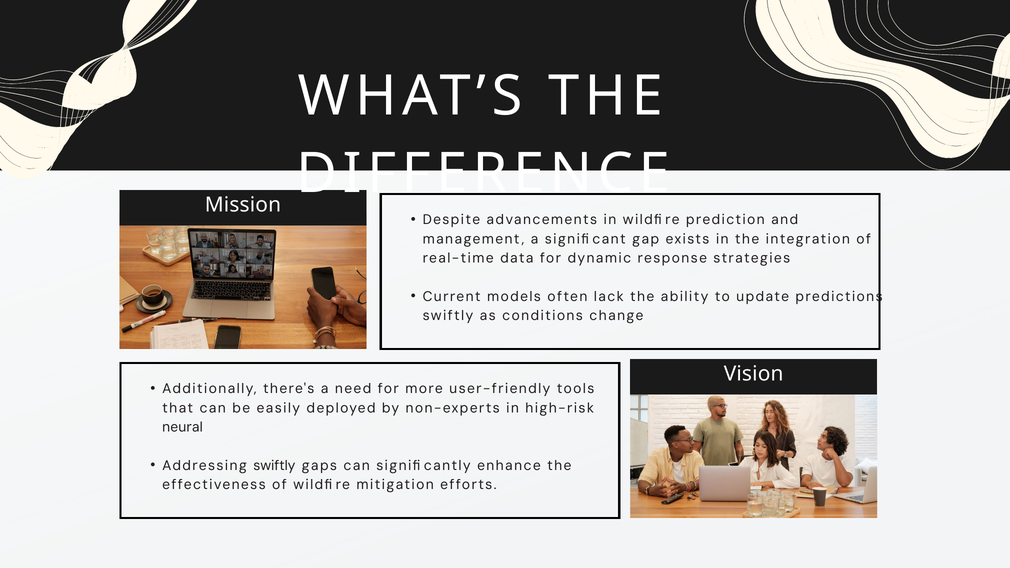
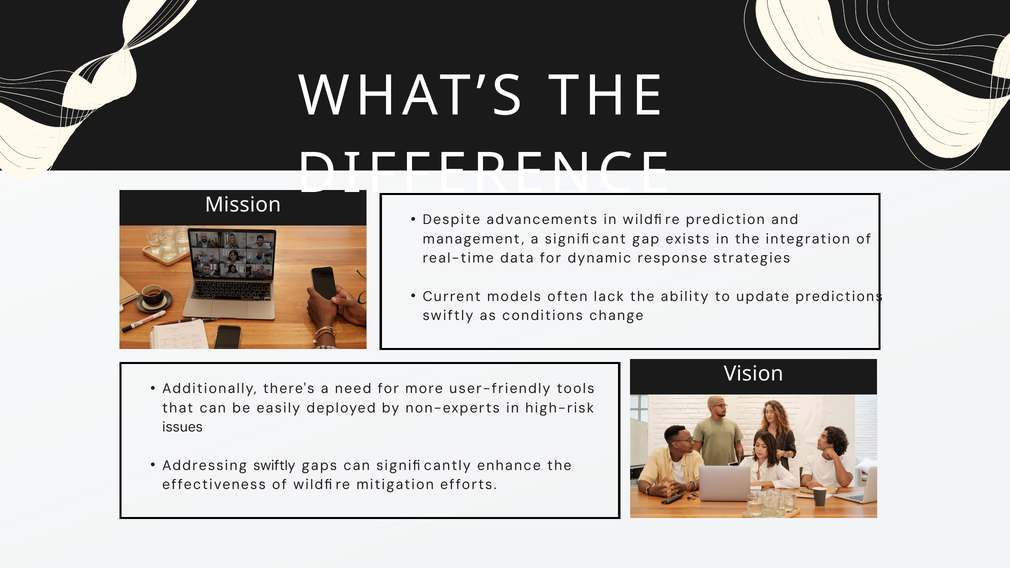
neural: neural -> issues
